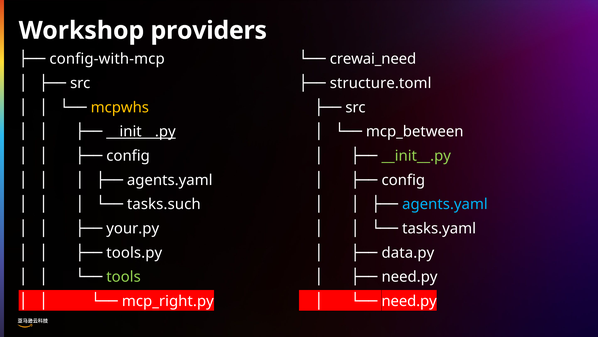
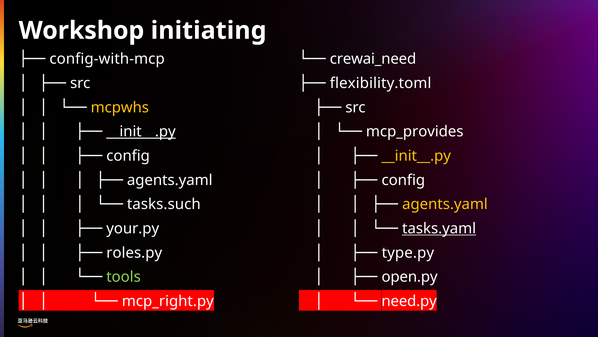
providers: providers -> initiating
structure.toml: structure.toml -> flexibility.toml
mcp_between: mcp_between -> mcp_provides
__init__.py at (416, 156) colour: light green -> yellow
agents.yaml at (445, 204) colour: light blue -> yellow
tasks.yaml underline: none -> present
tools.py: tools.py -> roles.py
data.py: data.py -> type.py
need.py at (410, 276): need.py -> open.py
